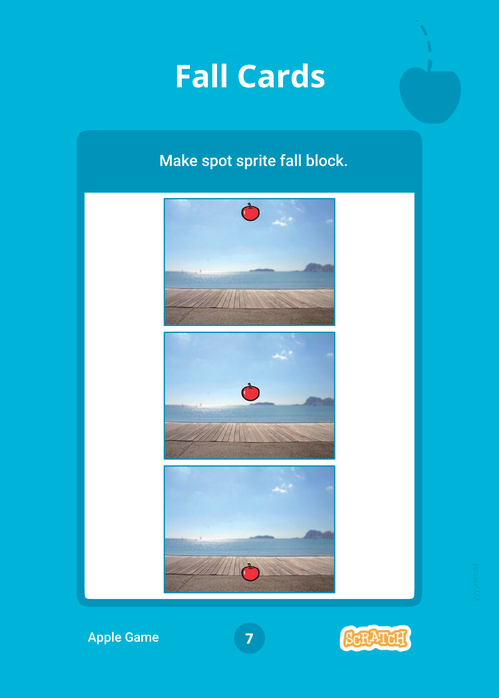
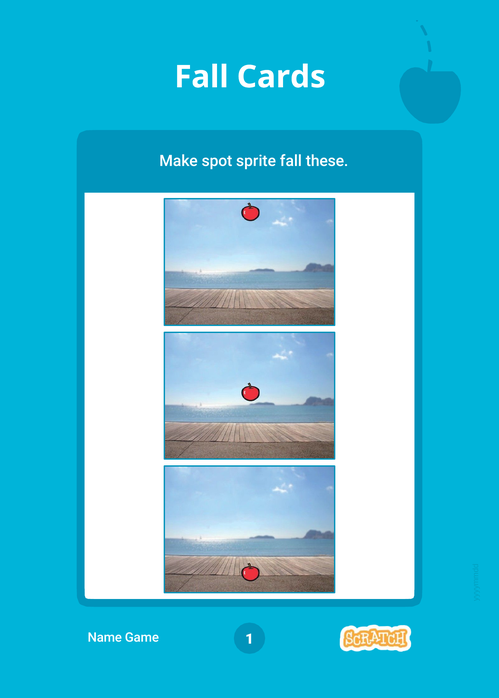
block: block -> these
Apple: Apple -> Name
7: 7 -> 1
